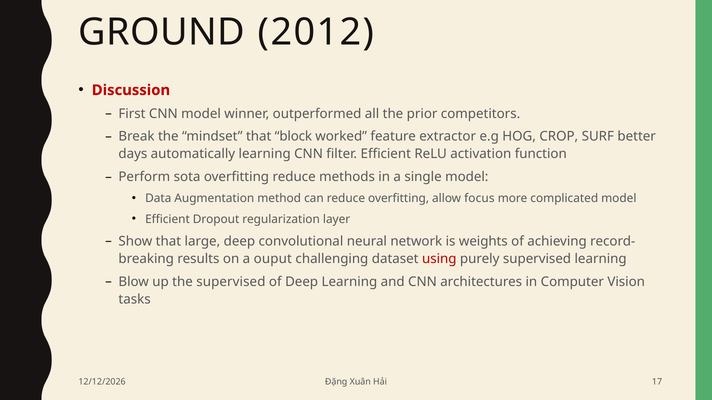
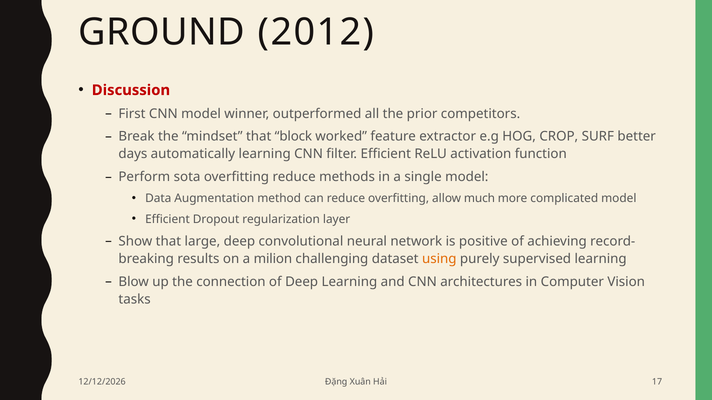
focus: focus -> much
weights: weights -> positive
ouput: ouput -> milion
using colour: red -> orange
the supervised: supervised -> connection
